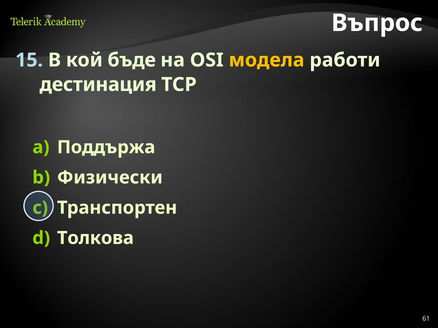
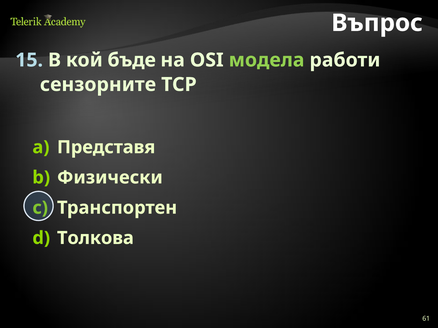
модела colour: yellow -> light green
дестинация: дестинация -> сензорните
Поддържа: Поддържа -> Представя
